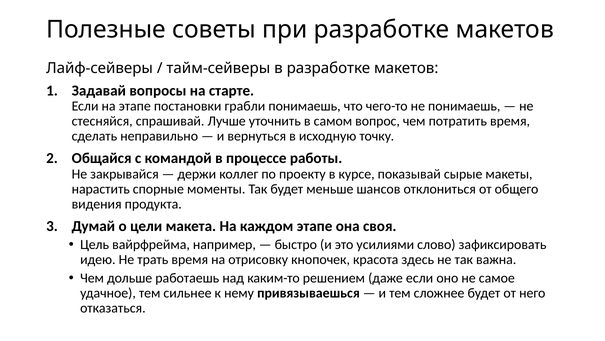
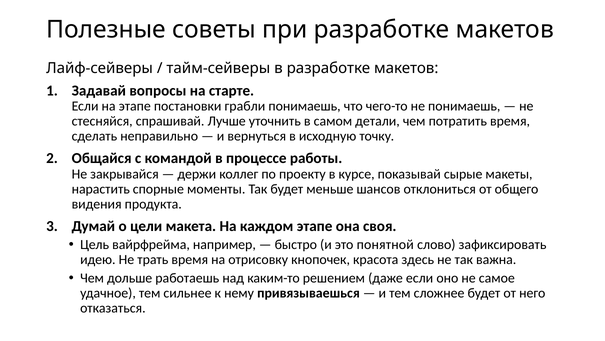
вопрос: вопрос -> детали
усилиями: усилиями -> понятной
